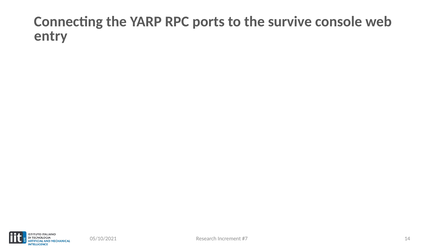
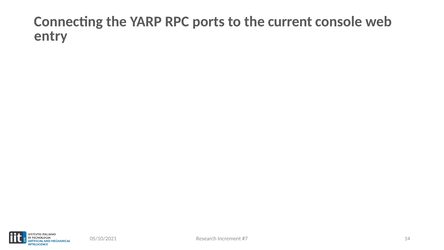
survive: survive -> current
